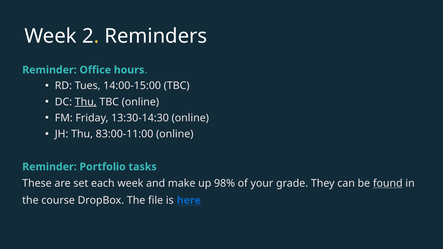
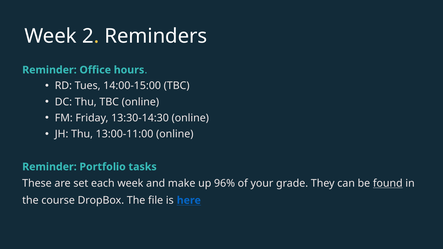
Thu at (86, 102) underline: present -> none
83:00-11:00: 83:00-11:00 -> 13:00-11:00
98%: 98% -> 96%
